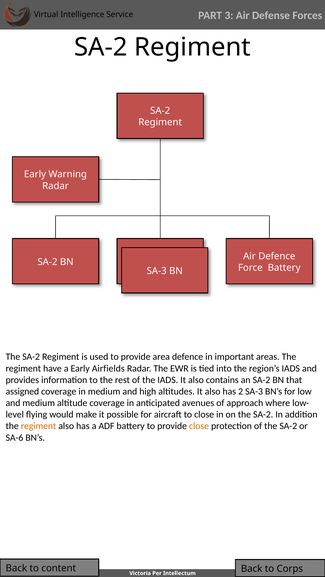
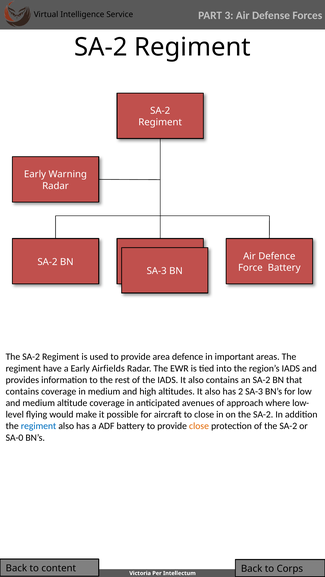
assigned at (22, 392): assigned -> contains
regiment at (39, 427) colour: orange -> blue
SA-6: SA-6 -> SA-0
